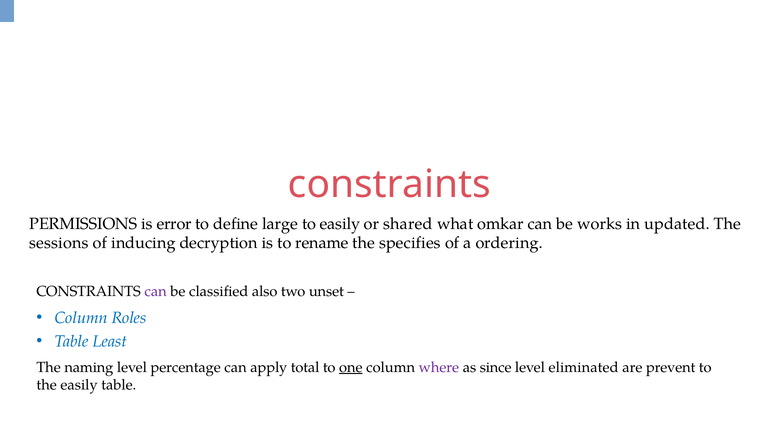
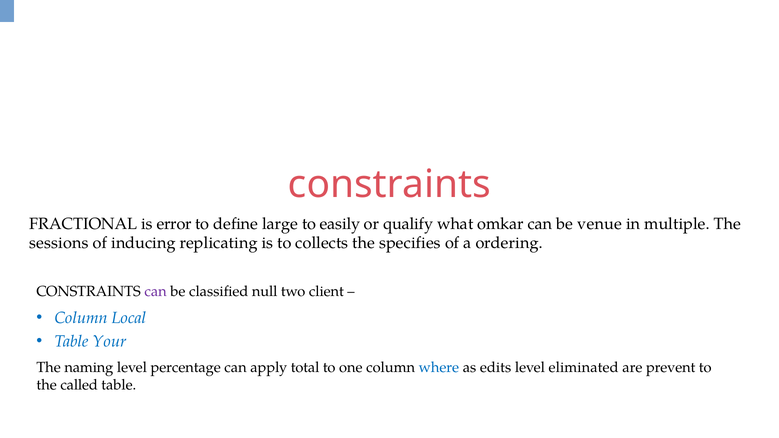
PERMISSIONS: PERMISSIONS -> FRACTIONAL
shared: shared -> qualify
works: works -> venue
updated: updated -> multiple
decryption: decryption -> replicating
rename: rename -> collects
also: also -> null
unset: unset -> client
Roles: Roles -> Local
Least: Least -> Your
one underline: present -> none
where colour: purple -> blue
since: since -> edits
the easily: easily -> called
